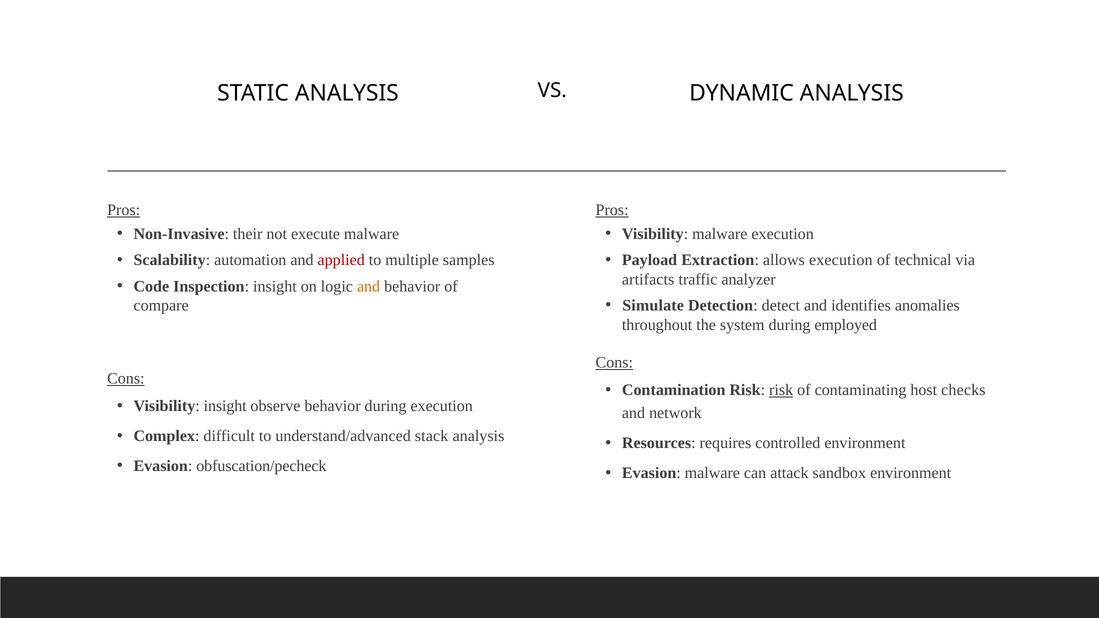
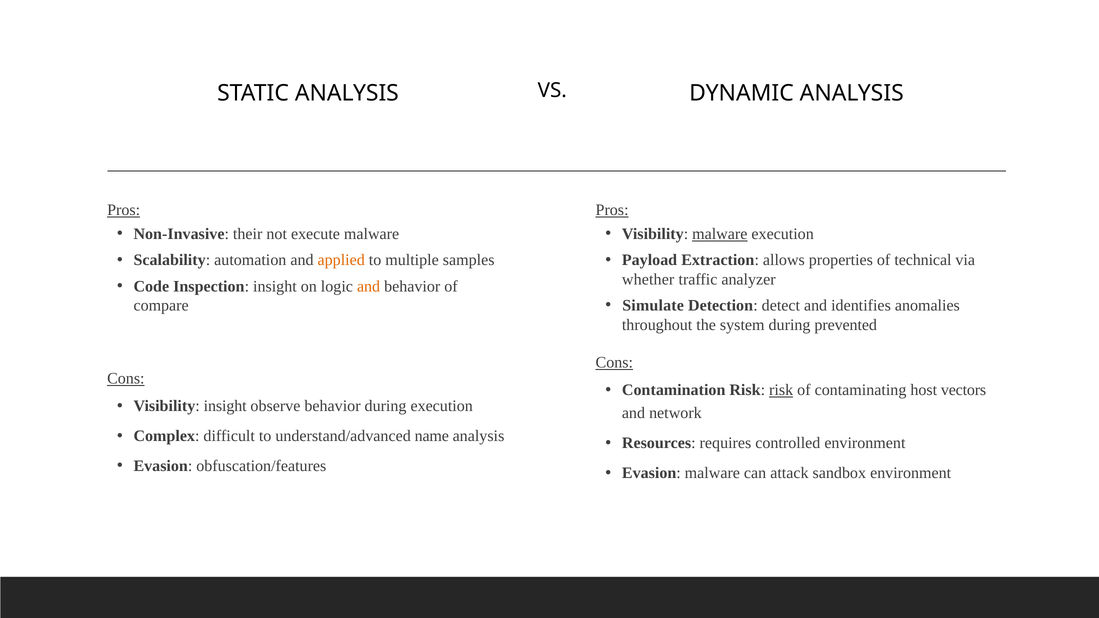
malware at (720, 234) underline: none -> present
applied colour: red -> orange
allows execution: execution -> properties
artifacts: artifacts -> whether
employed: employed -> prevented
checks: checks -> vectors
stack: stack -> name
obfuscation/pecheck: obfuscation/pecheck -> obfuscation/features
